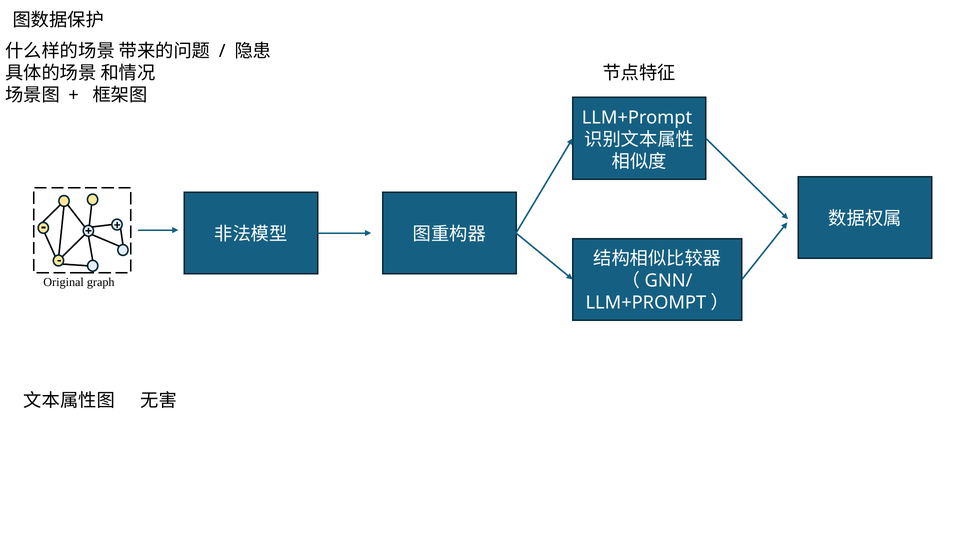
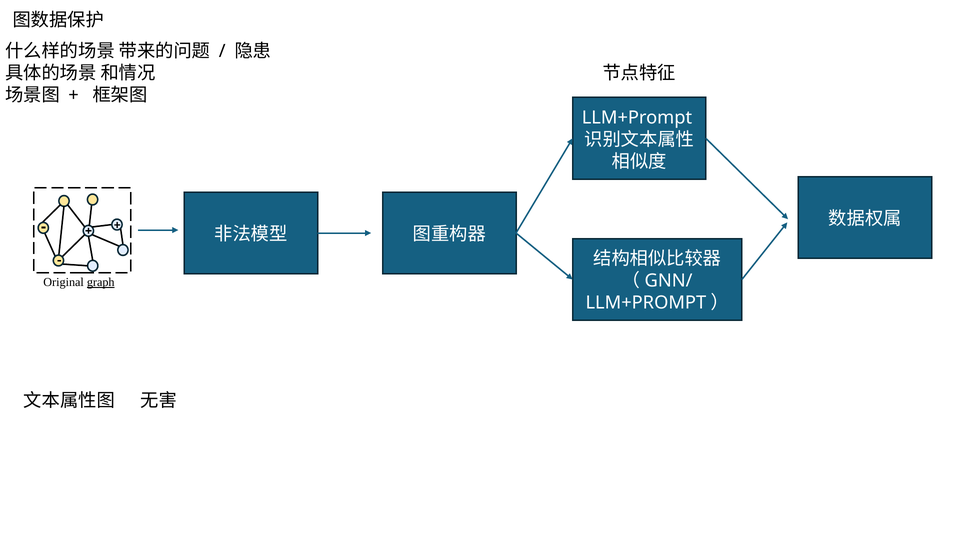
graph underline: none -> present
